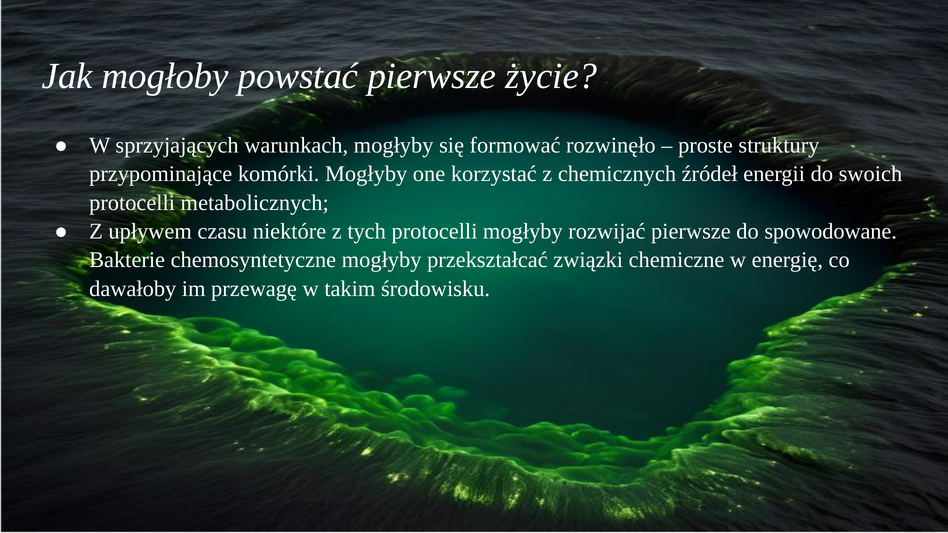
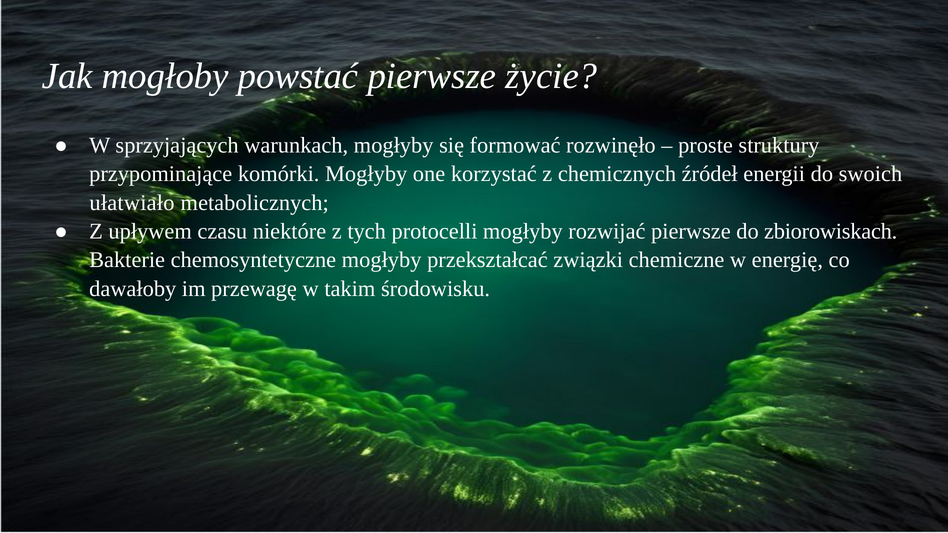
protocelli at (132, 203): protocelli -> ułatwiało
spowodowane: spowodowane -> zbiorowiskach
